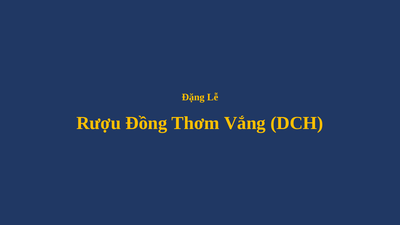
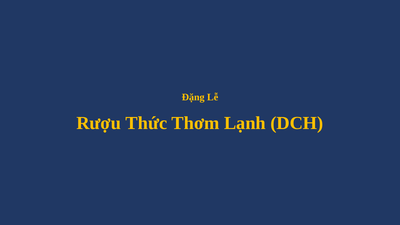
Ðồng: Ðồng -> Thức
Vắng: Vắng -> Lạnh
